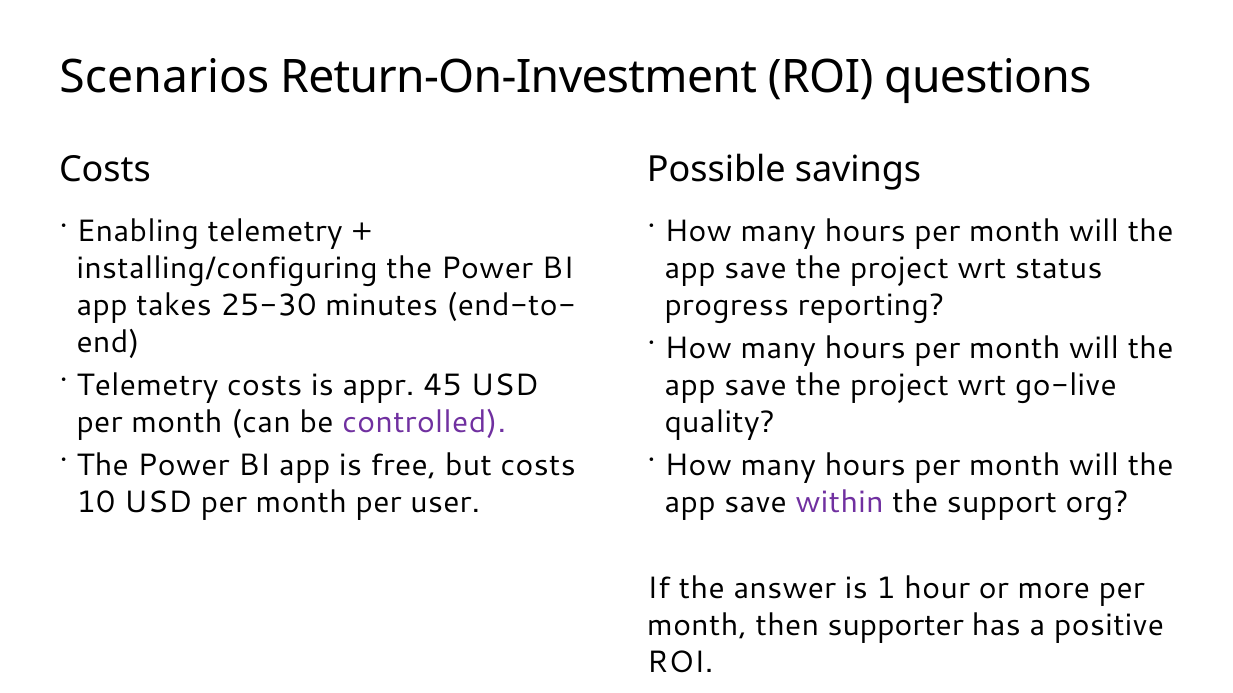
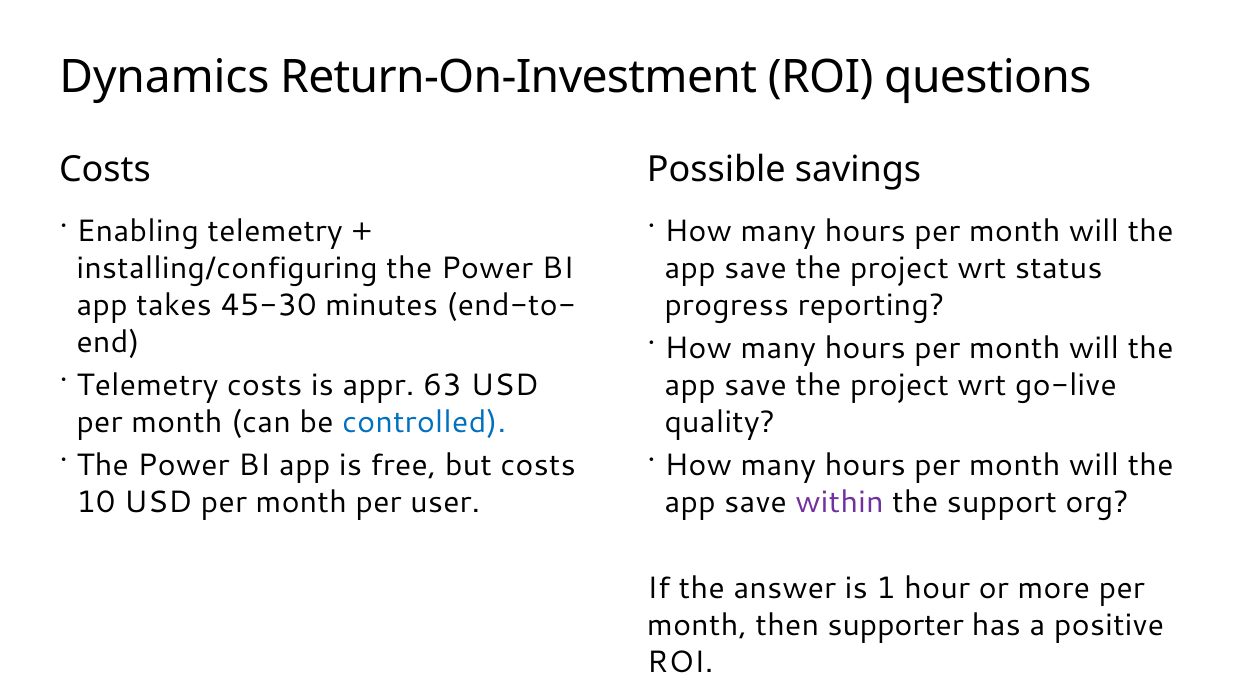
Scenarios: Scenarios -> Dynamics
25-30: 25-30 -> 45-30
45: 45 -> 63
controlled colour: purple -> blue
